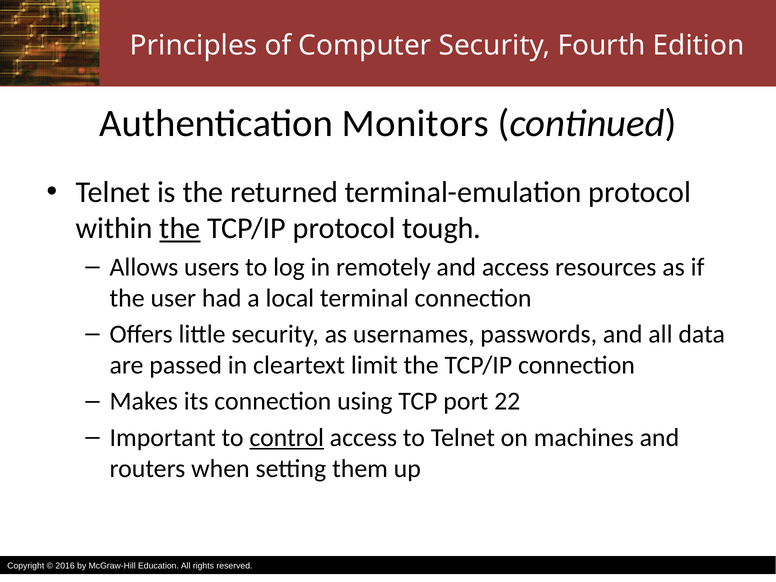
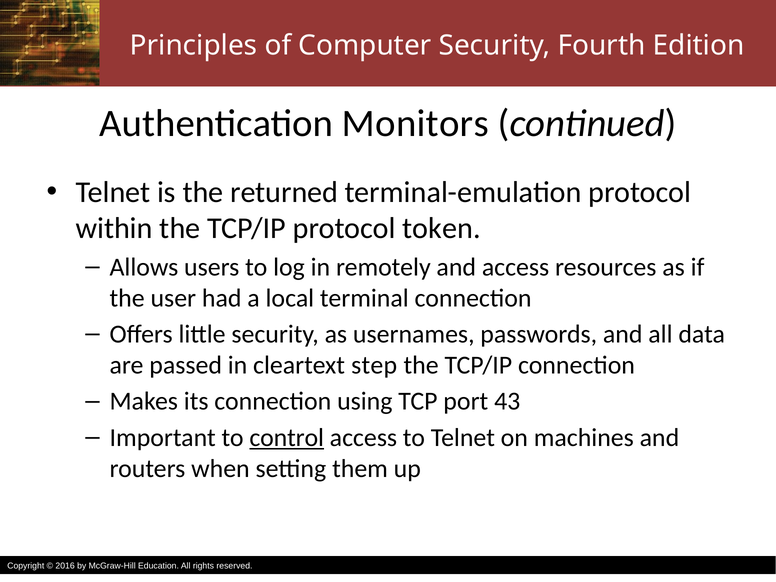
the at (180, 228) underline: present -> none
tough: tough -> token
limit: limit -> step
22: 22 -> 43
